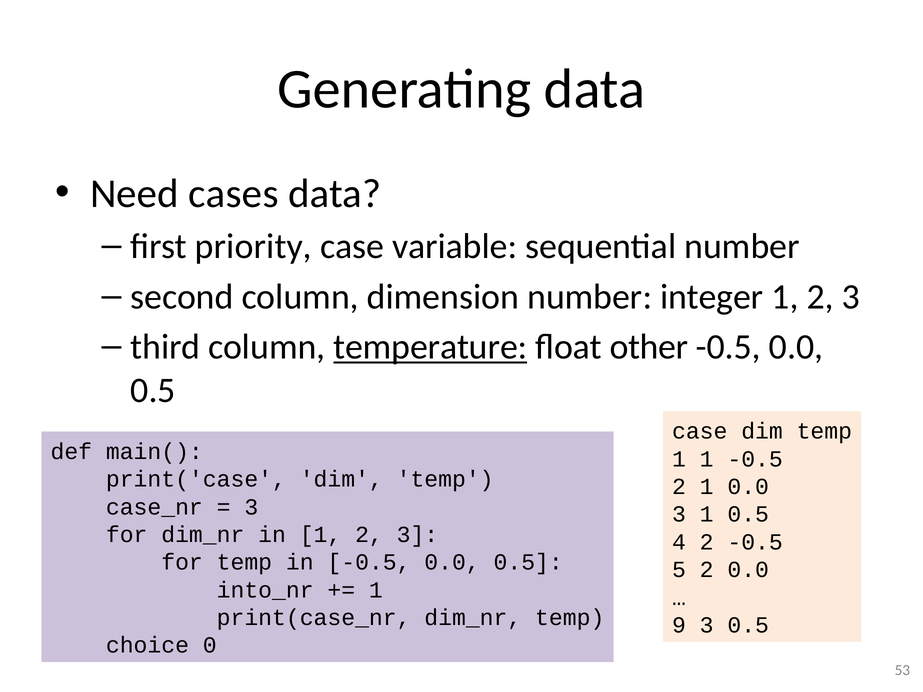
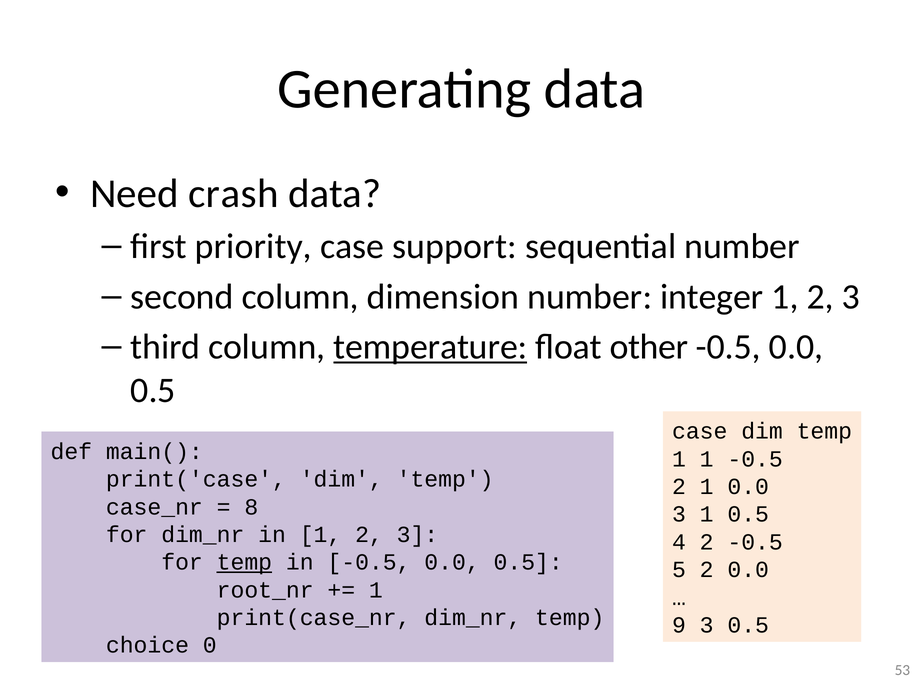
cases: cases -> crash
variable: variable -> support
3 at (251, 507): 3 -> 8
temp at (244, 563) underline: none -> present
into_nr: into_nr -> root_nr
